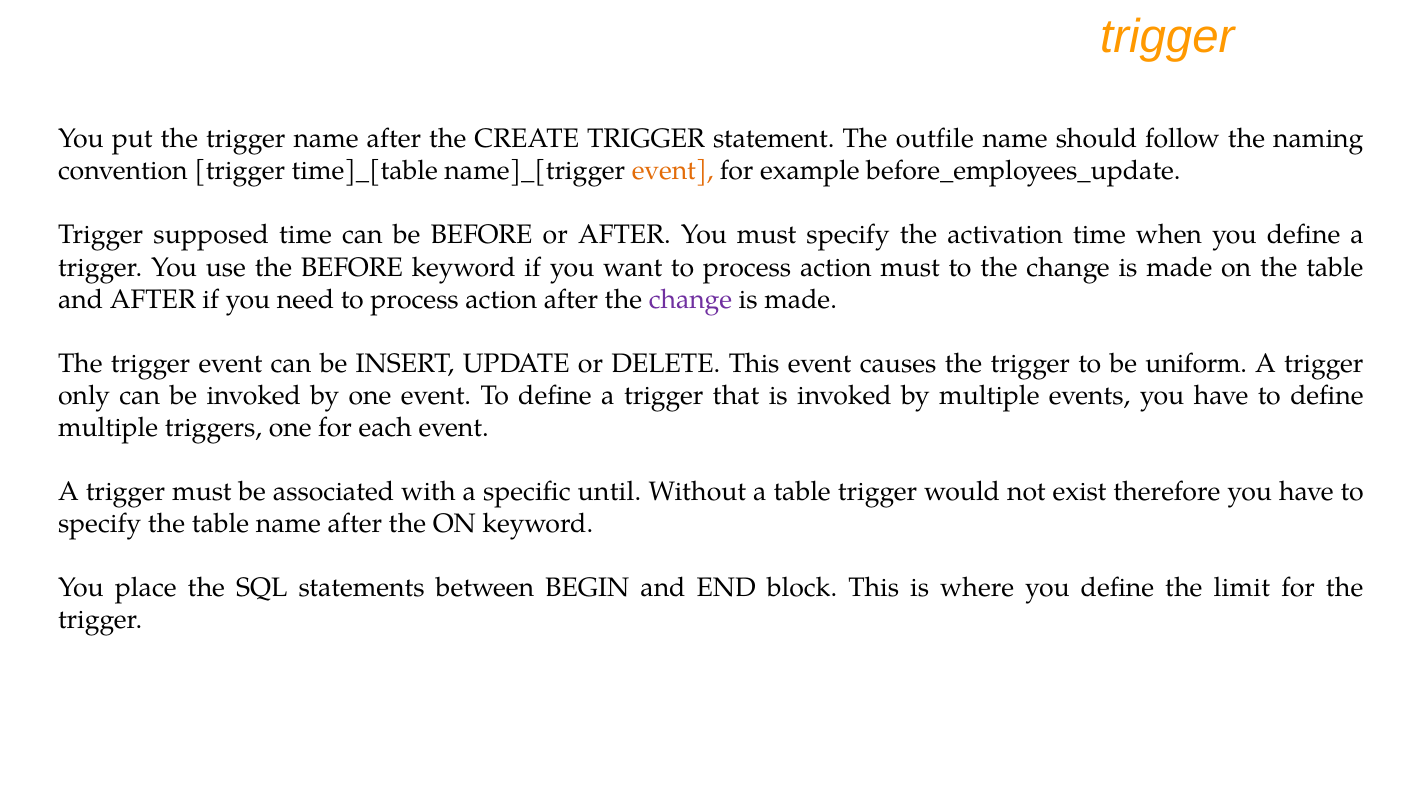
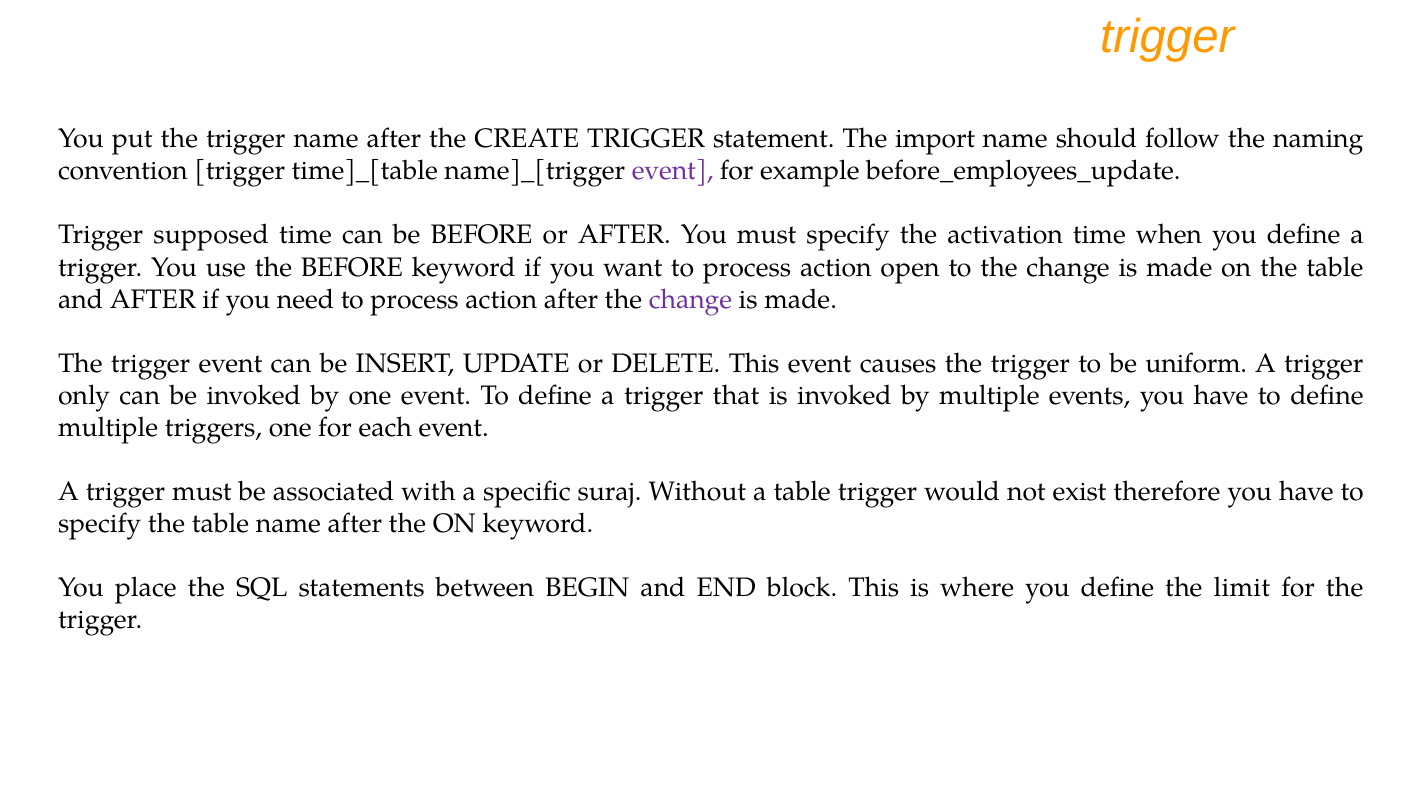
outfile: outfile -> import
event at (673, 171) colour: orange -> purple
action must: must -> open
until: until -> suraj
